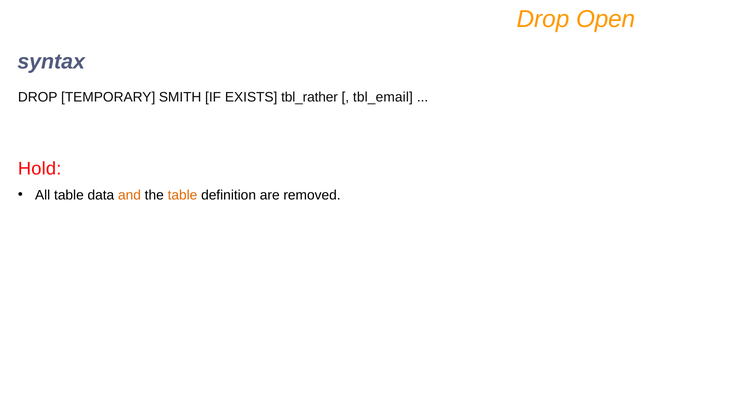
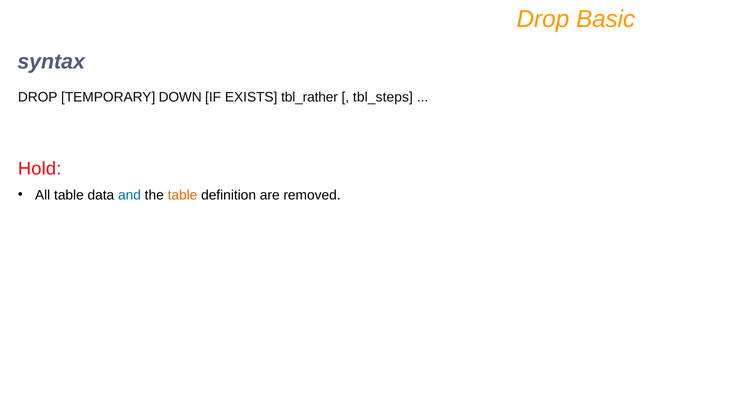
Open: Open -> Basic
SMITH: SMITH -> DOWN
tbl_email: tbl_email -> tbl_steps
and colour: orange -> blue
